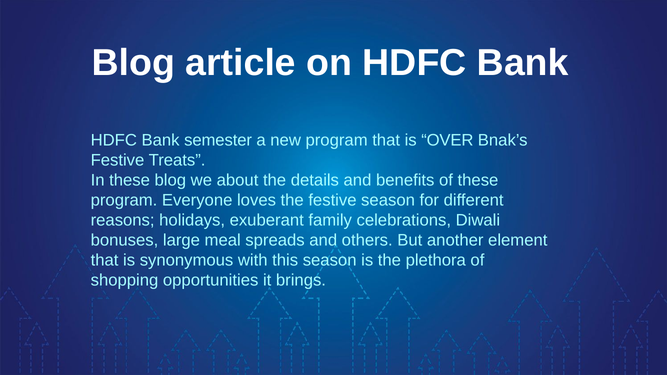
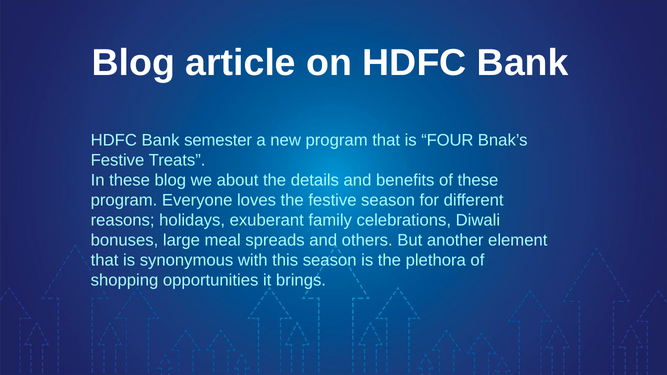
OVER: OVER -> FOUR
